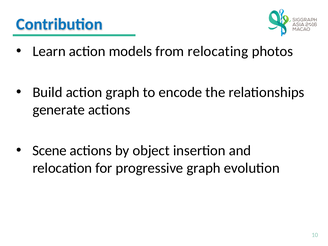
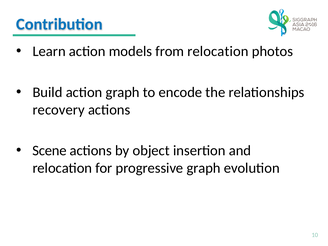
from relocating: relocating -> relocation
generate: generate -> recovery
